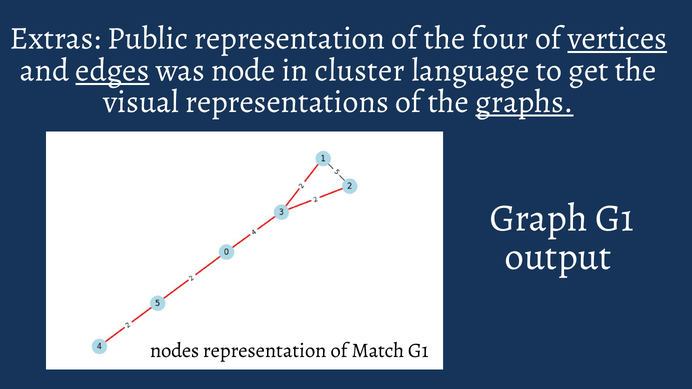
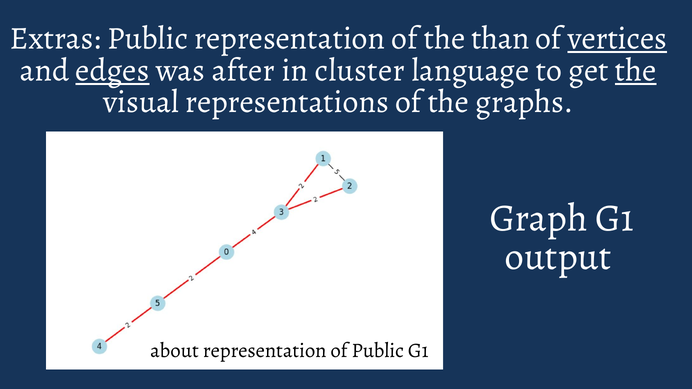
four: four -> than
node: node -> after
the at (636, 70) underline: none -> present
graphs underline: present -> none
nodes: nodes -> about
of Match: Match -> Public
